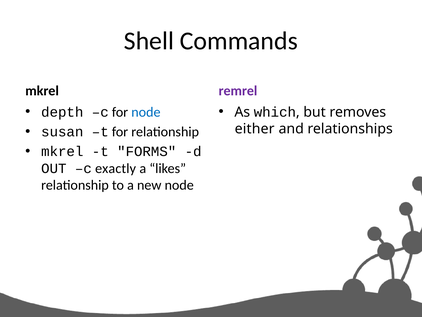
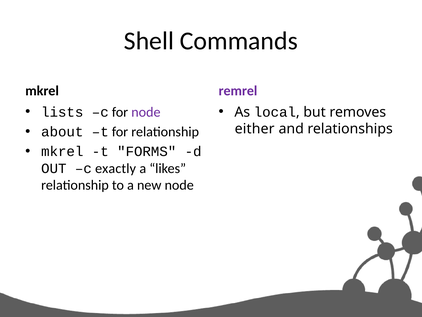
depth: depth -> lists
node at (146, 112) colour: blue -> purple
which: which -> local
susan: susan -> about
